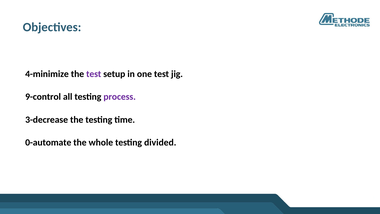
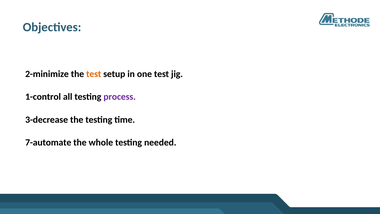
4-minimize: 4-minimize -> 2-minimize
test at (94, 74) colour: purple -> orange
9-control: 9-control -> 1-control
0-automate: 0-automate -> 7-automate
divided: divided -> needed
